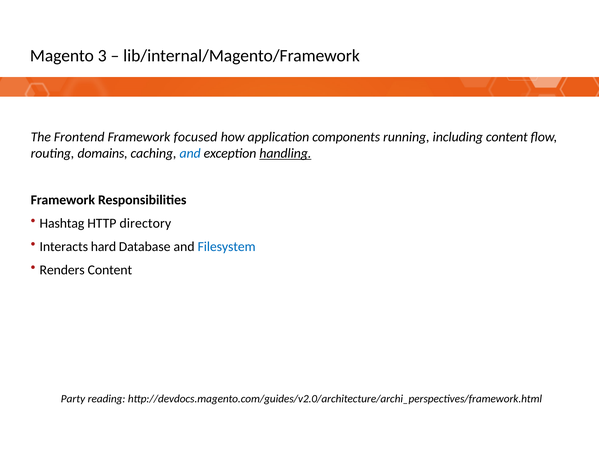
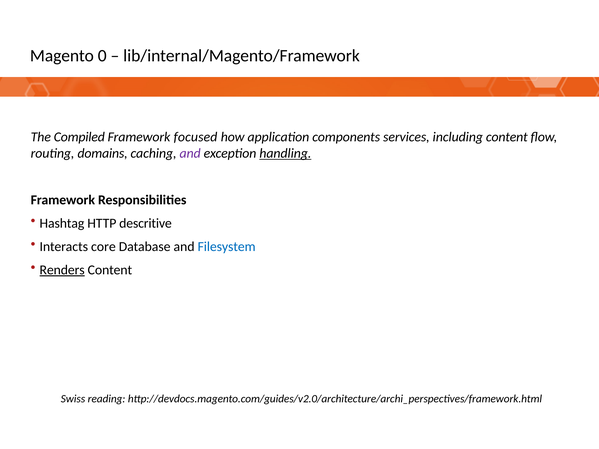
3: 3 -> 0
Frontend: Frontend -> Compiled
running: running -> services
and at (190, 153) colour: blue -> purple
directory: directory -> descritive
hard: hard -> core
Renders underline: none -> present
Party: Party -> Swiss
